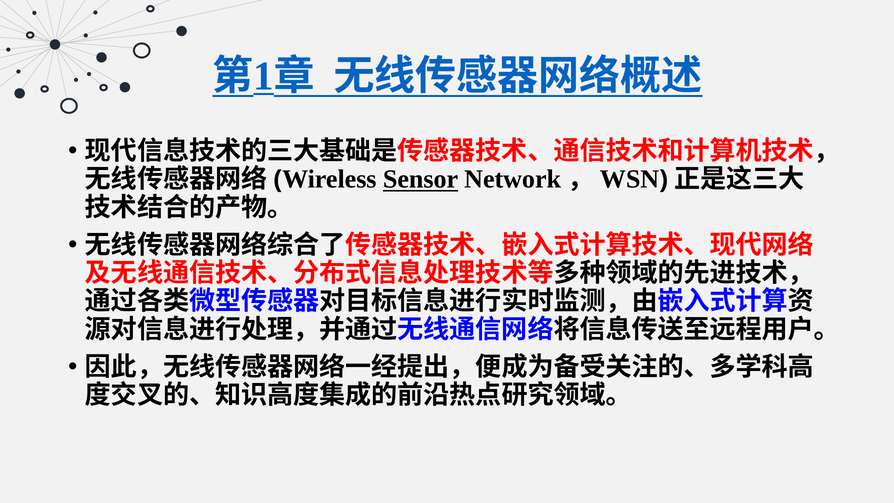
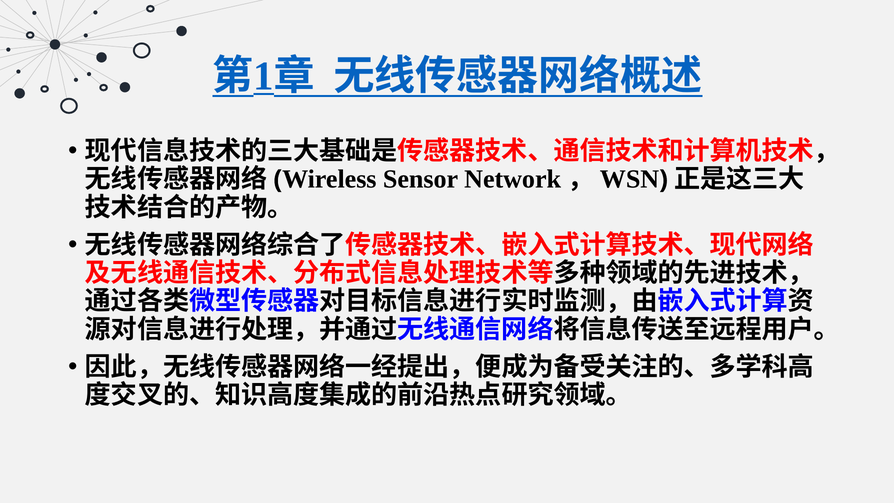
Sensor underline: present -> none
